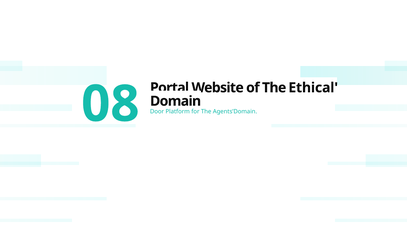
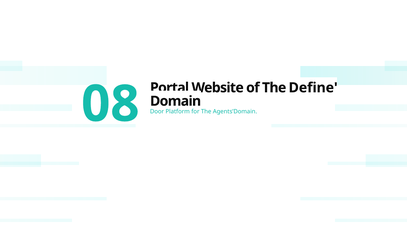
Ethical: Ethical -> Define
